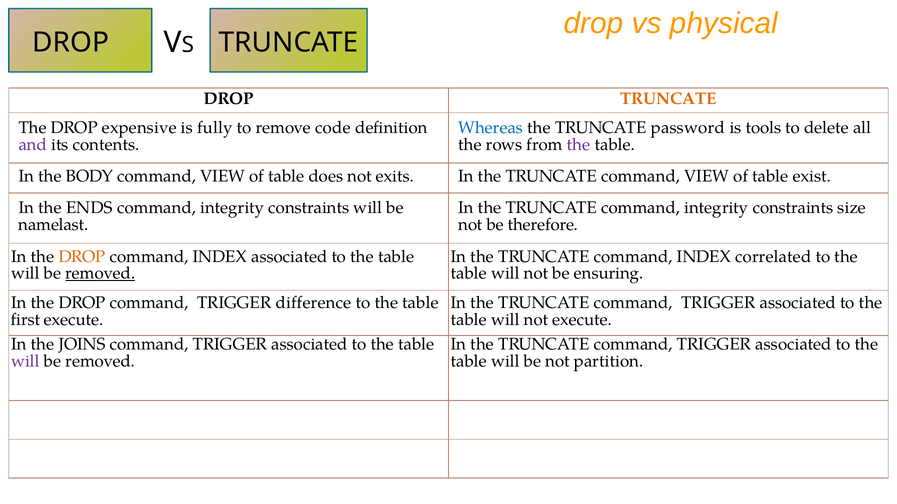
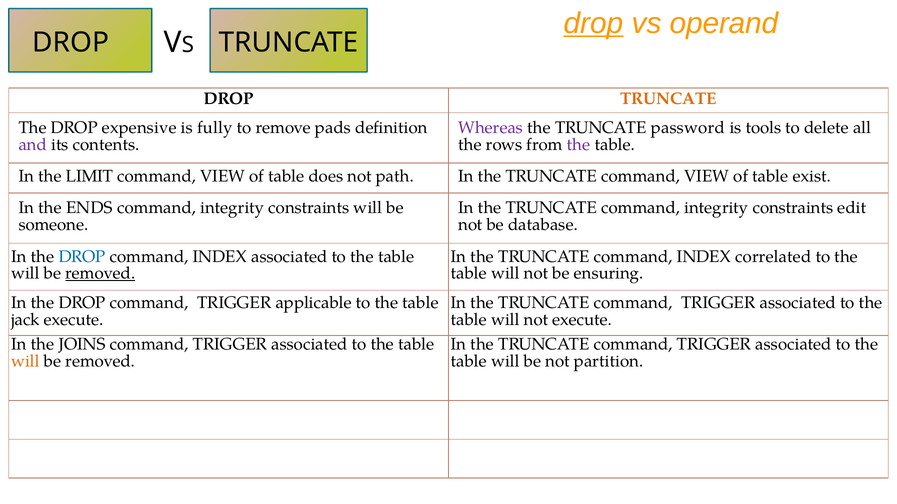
drop at (594, 23) underline: none -> present
physical: physical -> operand
code: code -> pads
Whereas colour: blue -> purple
BODY: BODY -> LIMIT
exits: exits -> path
size: size -> edit
namelast: namelast -> someone
therefore: therefore -> database
DROP at (82, 257) colour: orange -> blue
difference: difference -> applicable
first: first -> jack
will at (25, 362) colour: purple -> orange
